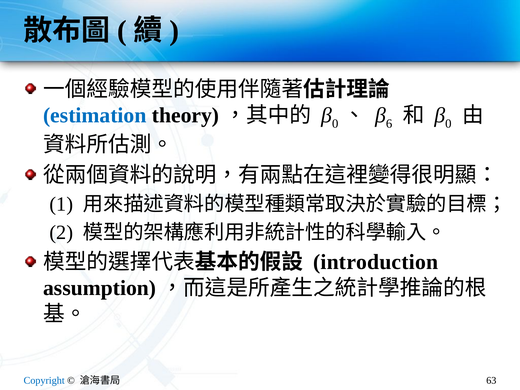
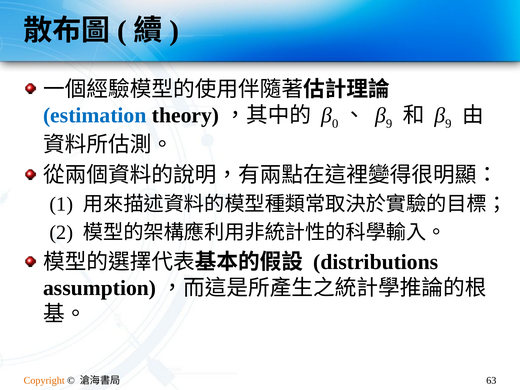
6 at (389, 124): 6 -> 9
0 at (448, 124): 0 -> 9
introduction: introduction -> distributions
Copyright colour: blue -> orange
